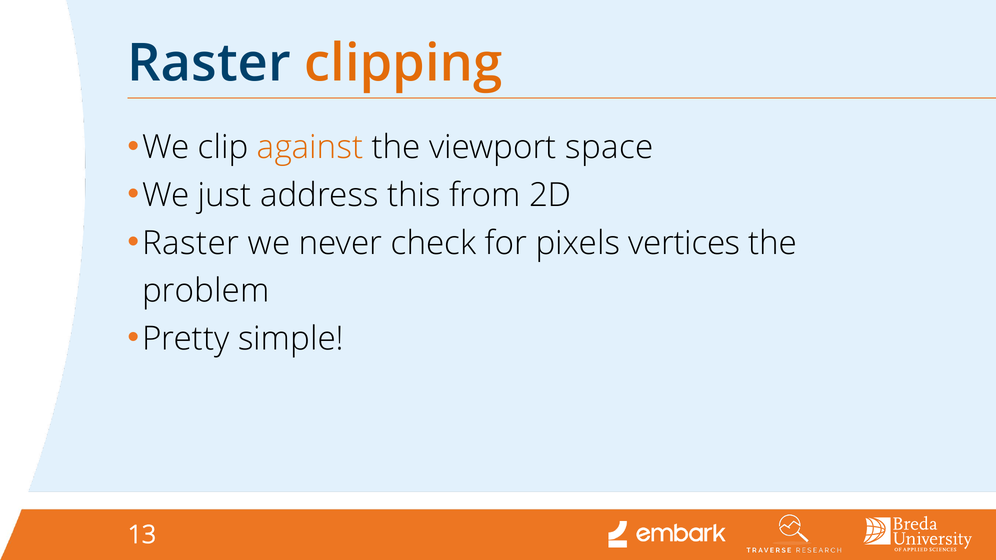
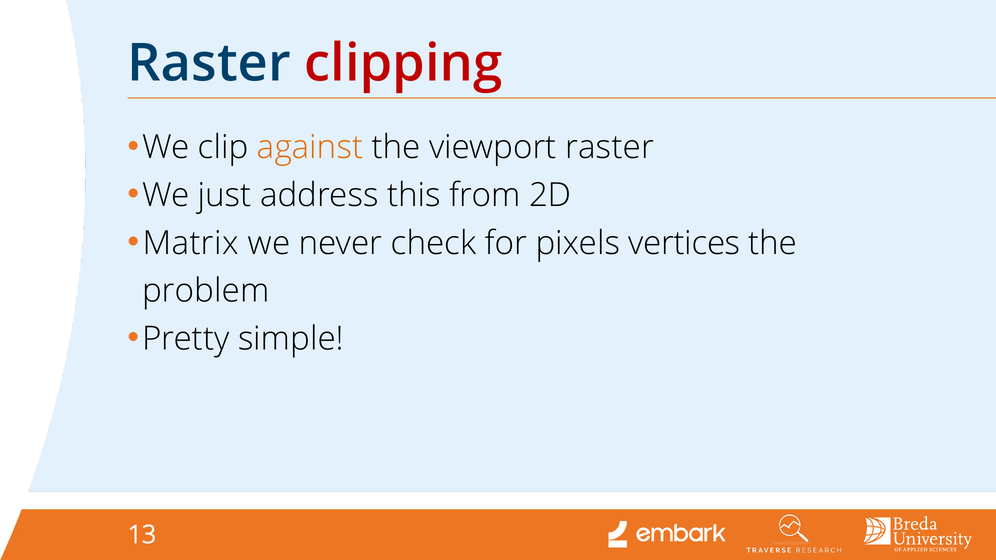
clipping colour: orange -> red
viewport space: space -> raster
Raster at (191, 243): Raster -> Matrix
